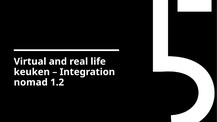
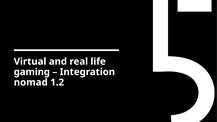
keuken: keuken -> gaming
